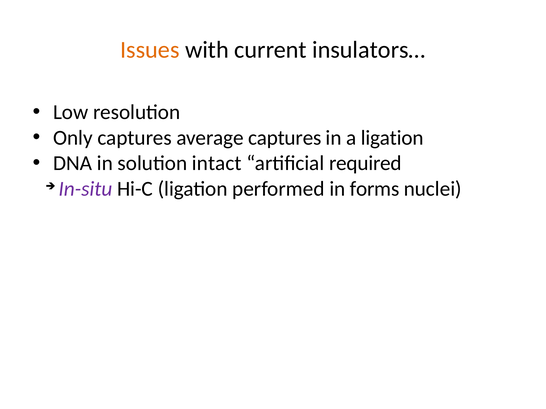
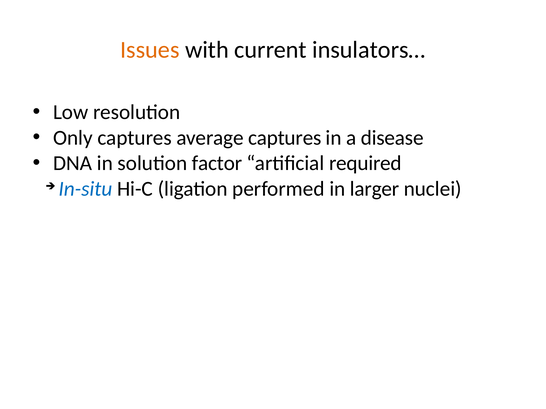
a ligation: ligation -> disease
intact: intact -> factor
In-situ colour: purple -> blue
forms: forms -> larger
